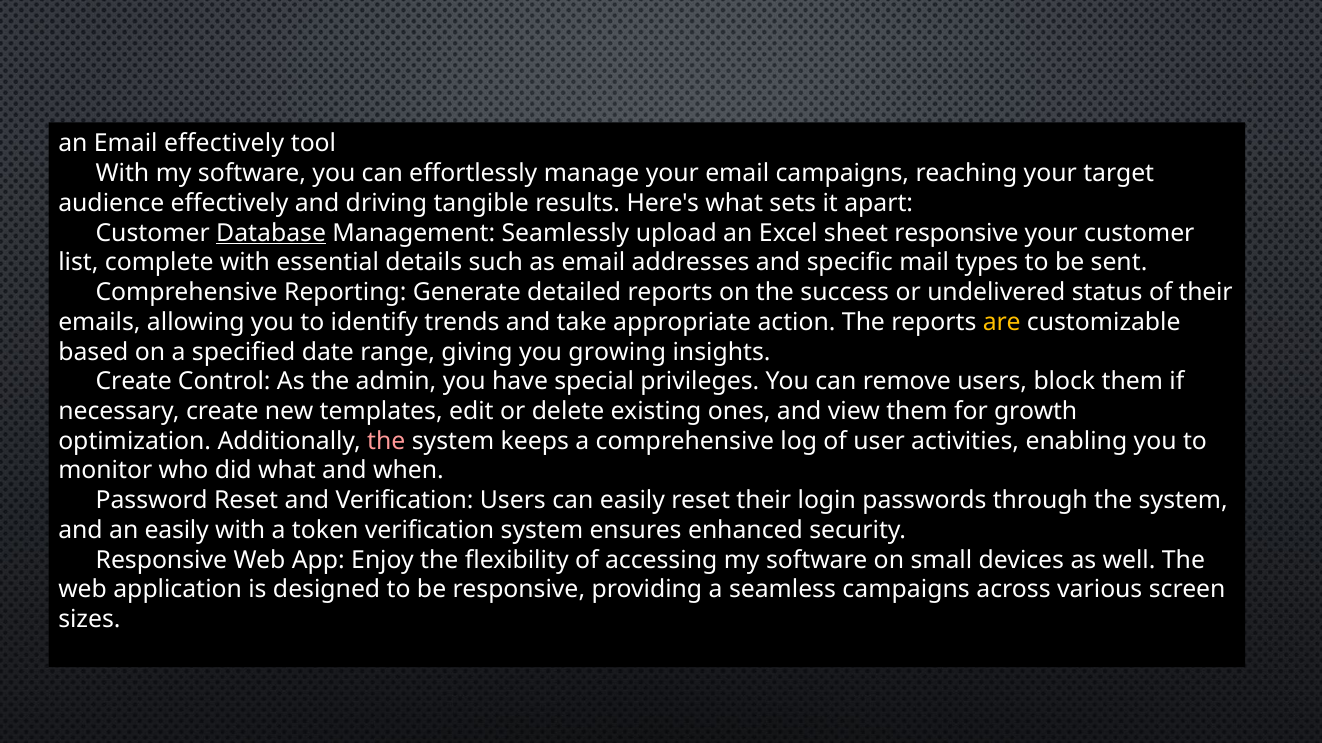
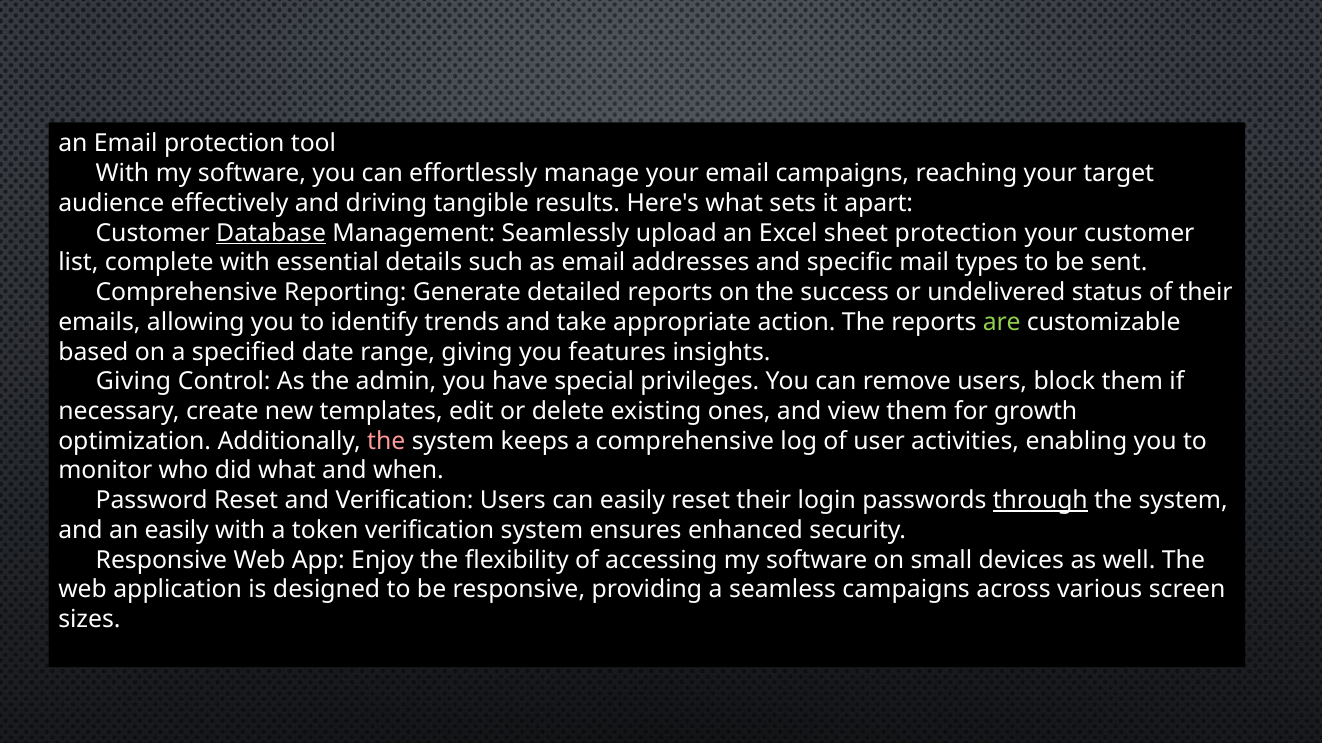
Email effectively: effectively -> protection
sheet responsive: responsive -> protection
are colour: yellow -> light green
growing: growing -> features
Create at (134, 382): Create -> Giving
through underline: none -> present
